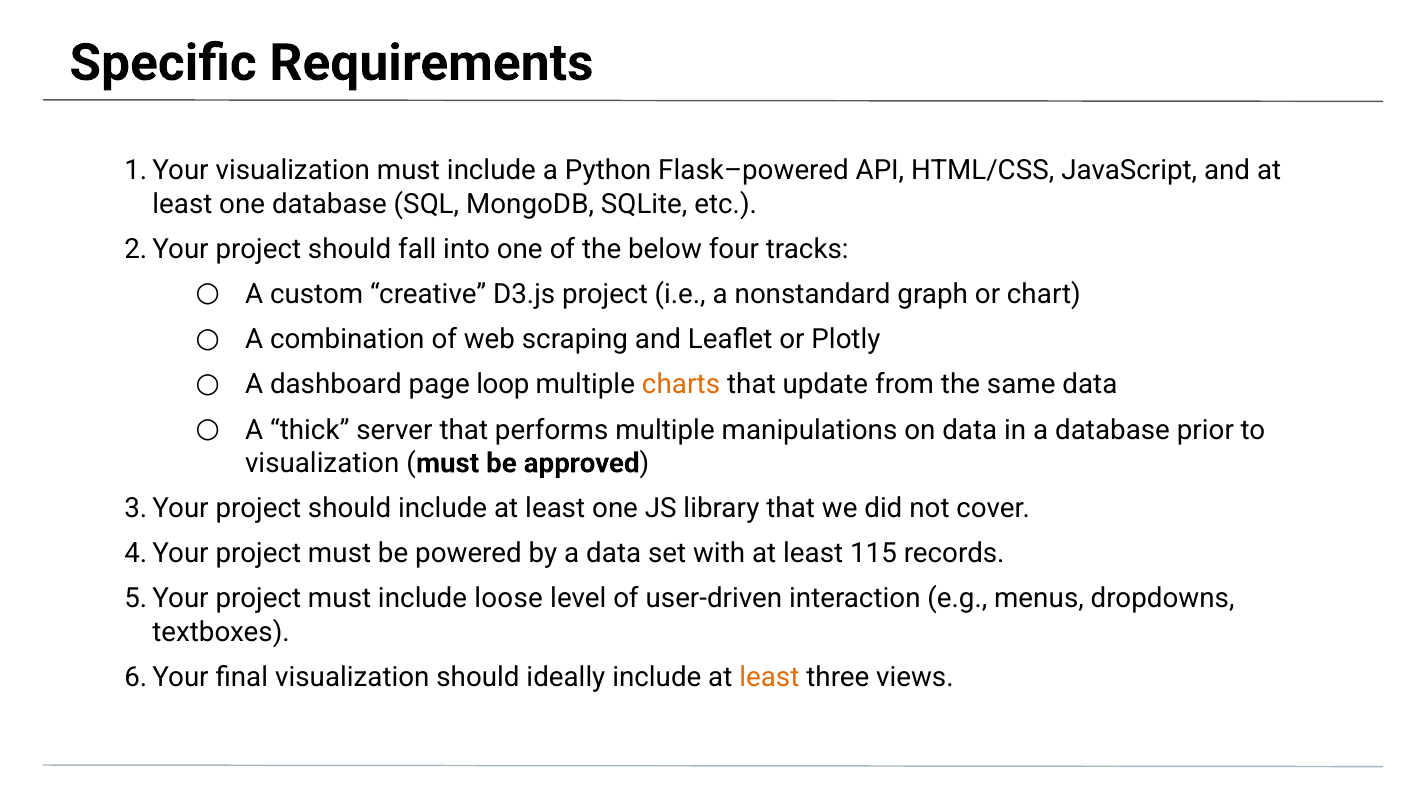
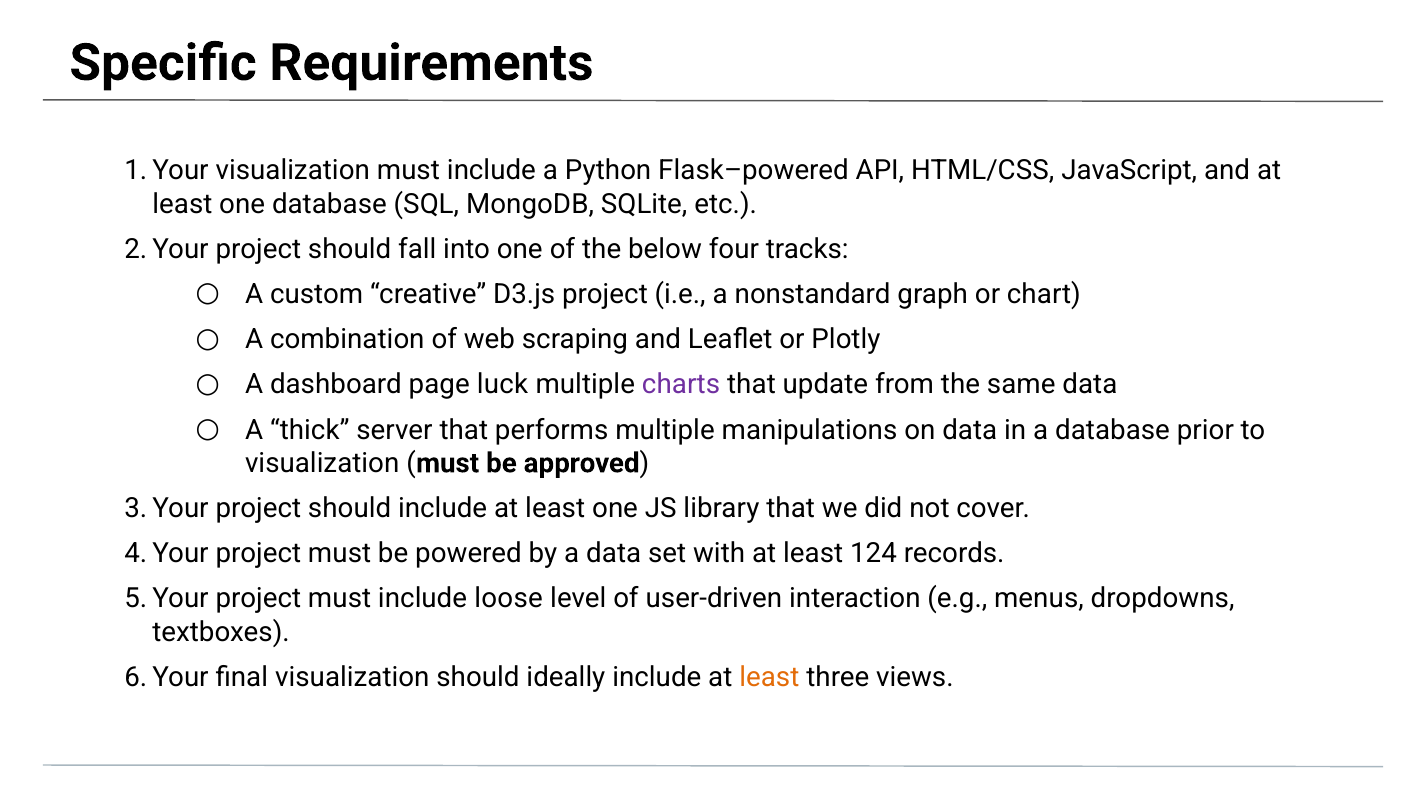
loop: loop -> luck
charts colour: orange -> purple
115: 115 -> 124
